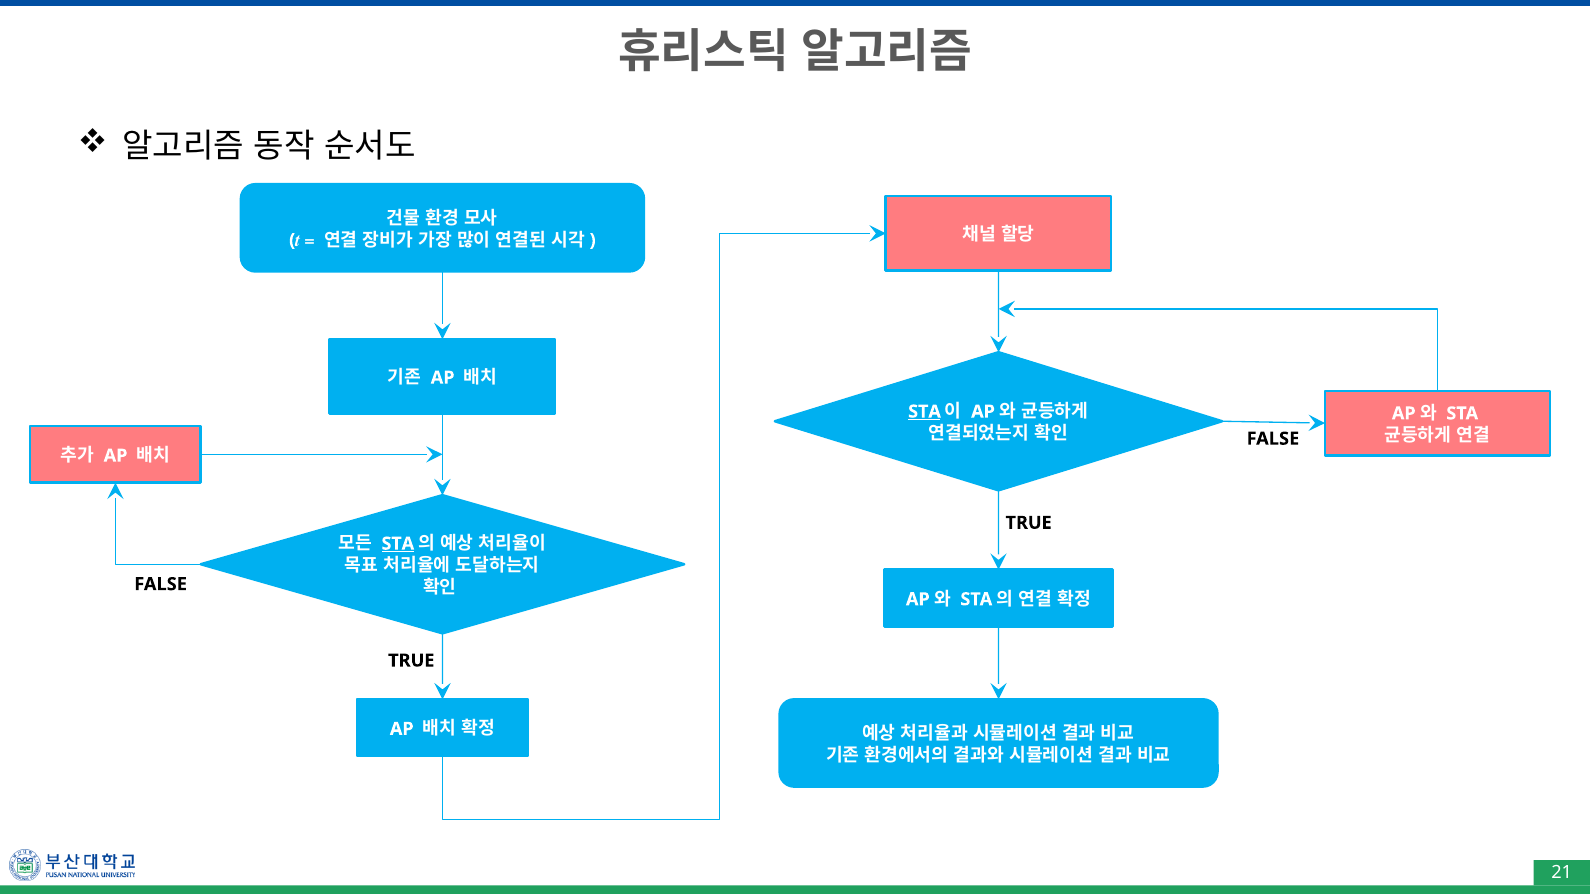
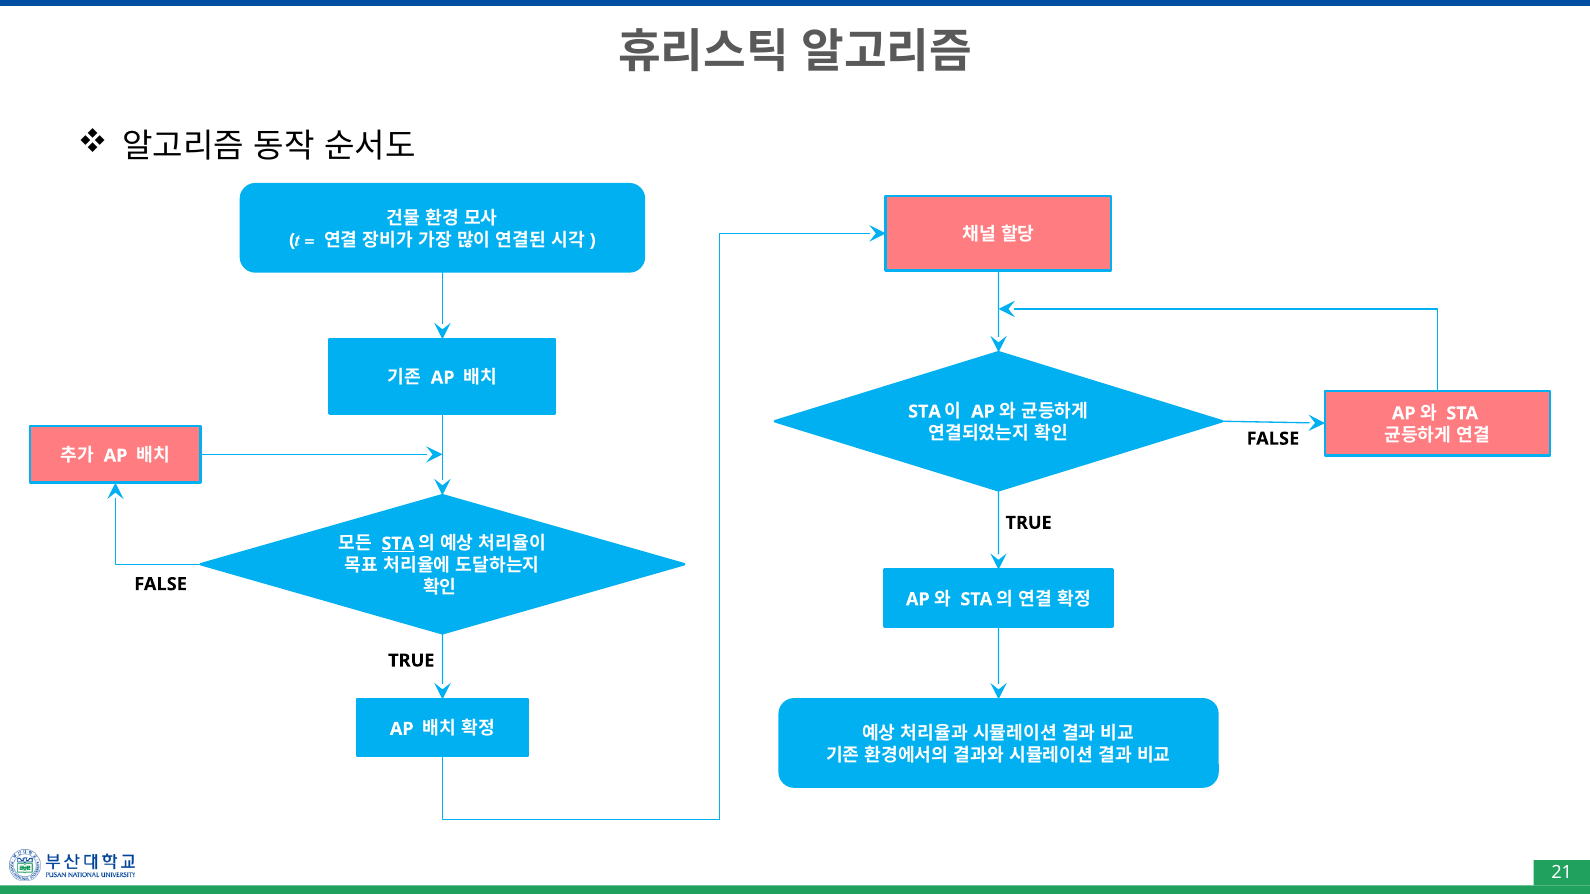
STA at (925, 412) underline: present -> none
